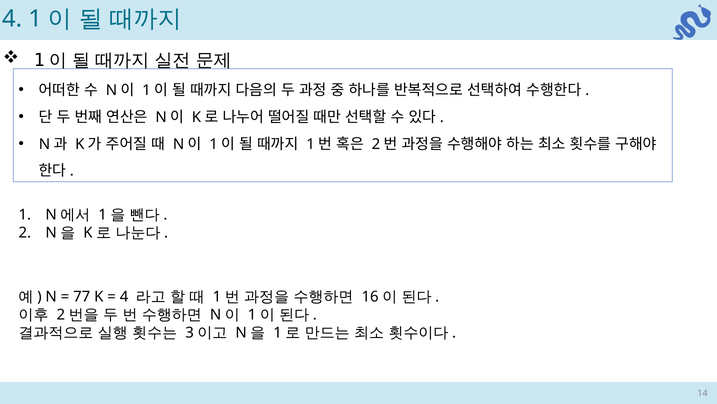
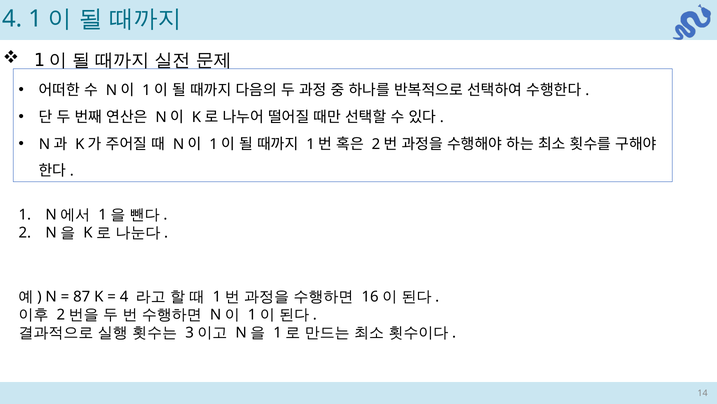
77: 77 -> 87
